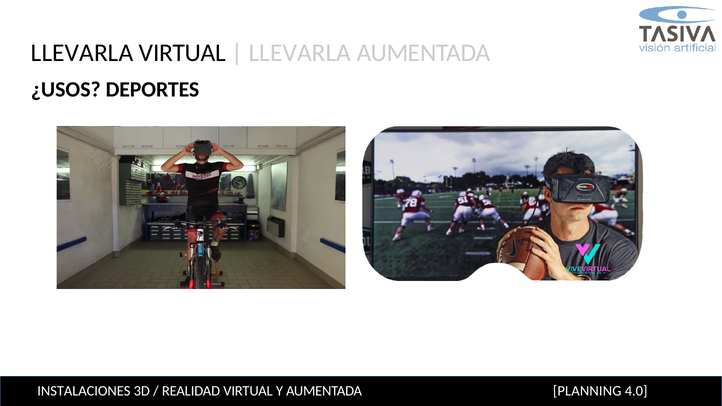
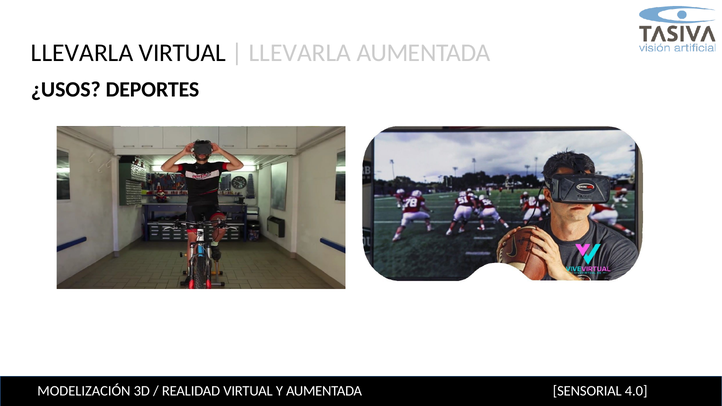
INSTALACIONES: INSTALACIONES -> MODELIZACIÓN
PLANNING: PLANNING -> SENSORIAL
